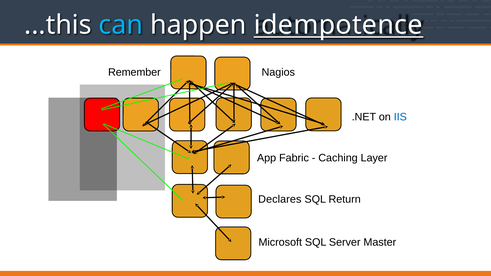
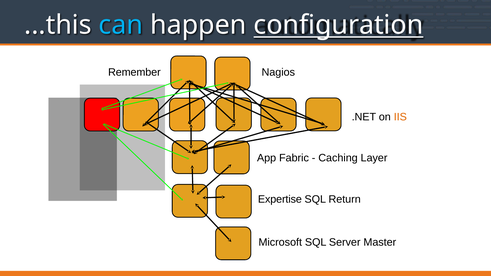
idempotence: idempotence -> configuration
IIS colour: blue -> orange
Declares: Declares -> Expertise
